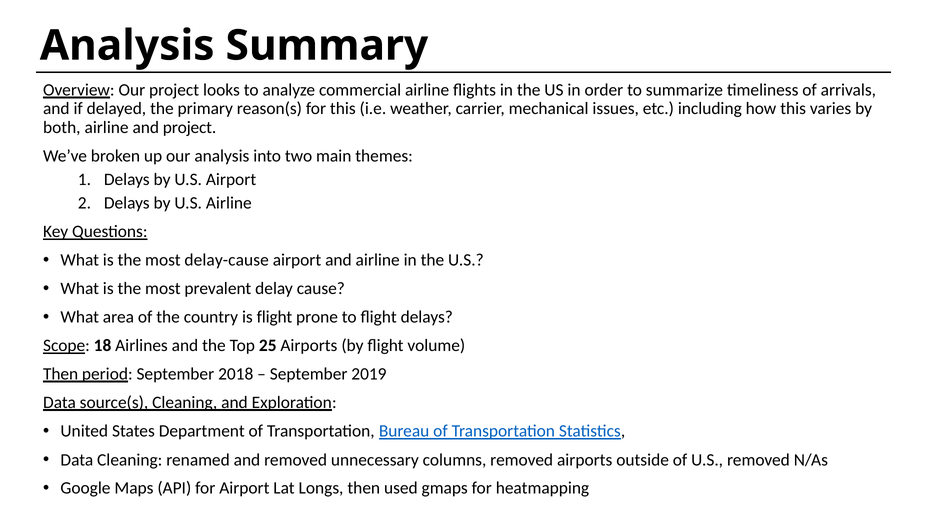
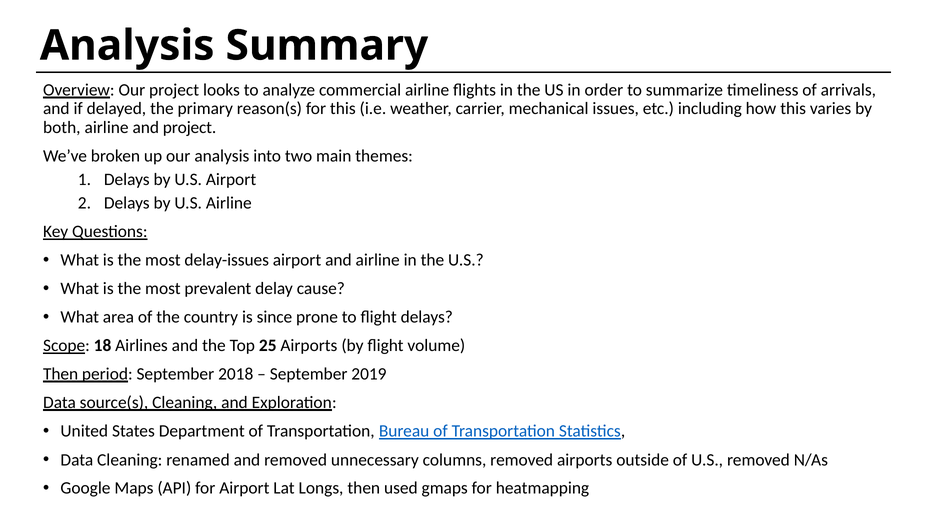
delay-cause: delay-cause -> delay-issues
is flight: flight -> since
